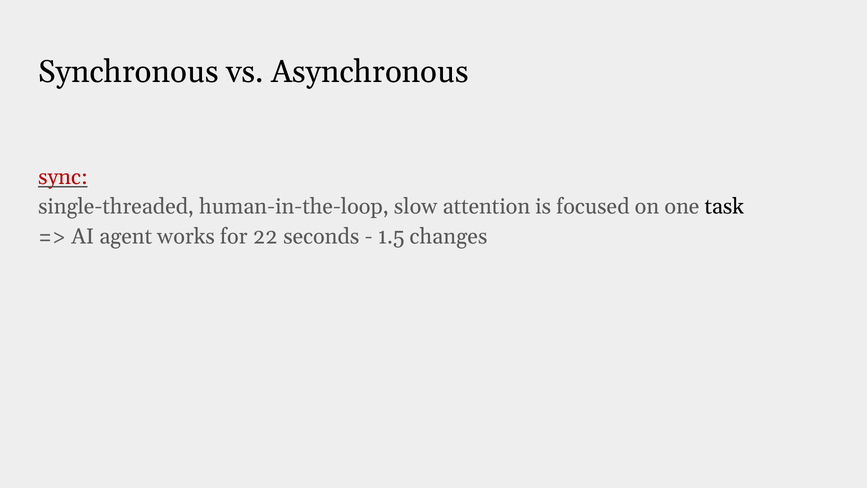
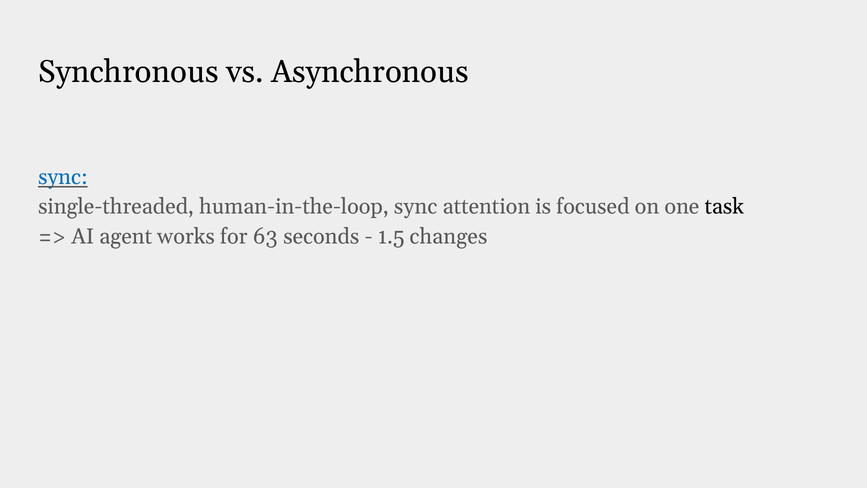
sync at (63, 177) colour: red -> blue
human-in-the-loop slow: slow -> sync
22: 22 -> 63
